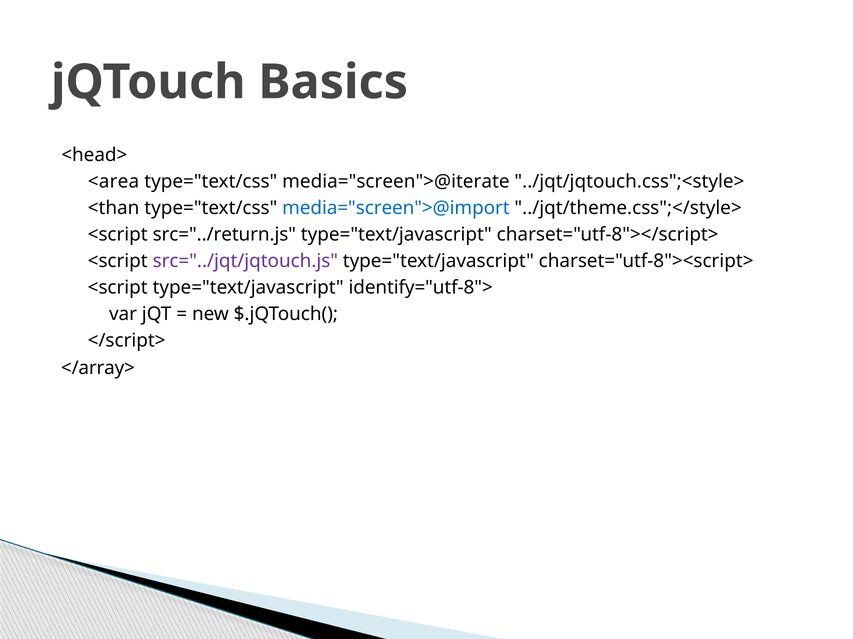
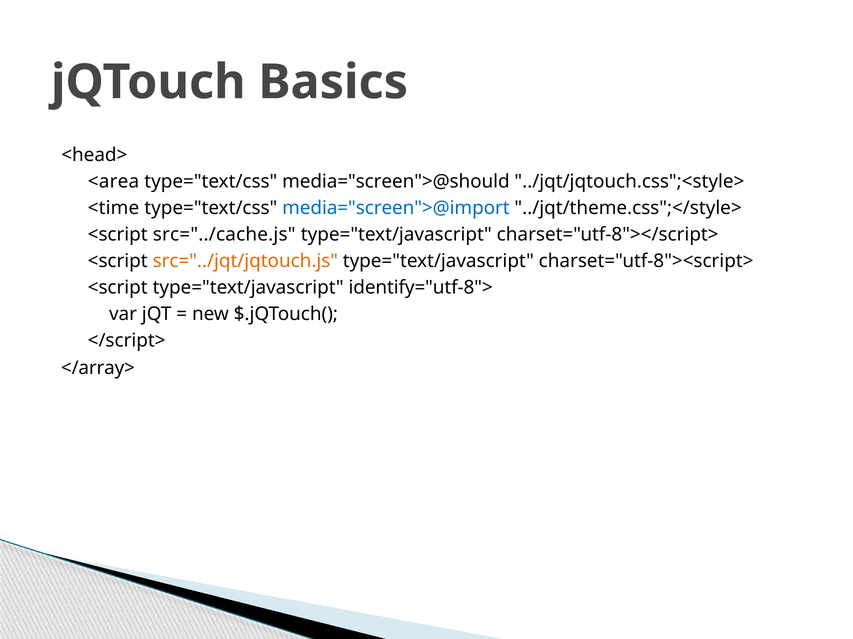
media="screen">@iterate: media="screen">@iterate -> media="screen">@should
<than: <than -> <time
src="../return.js: src="../return.js -> src="../cache.js
src="../jqt/jqtouch.js colour: purple -> orange
